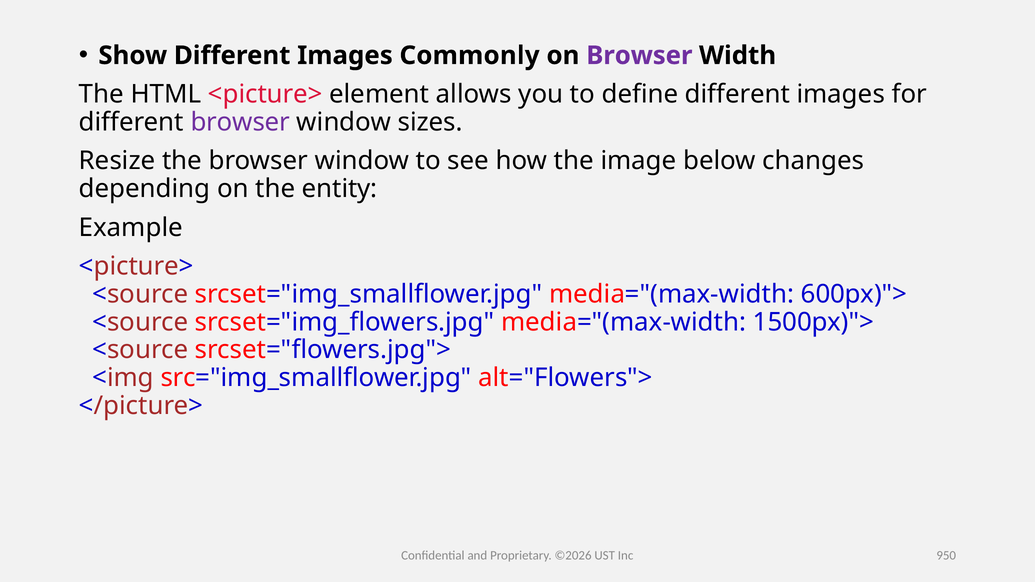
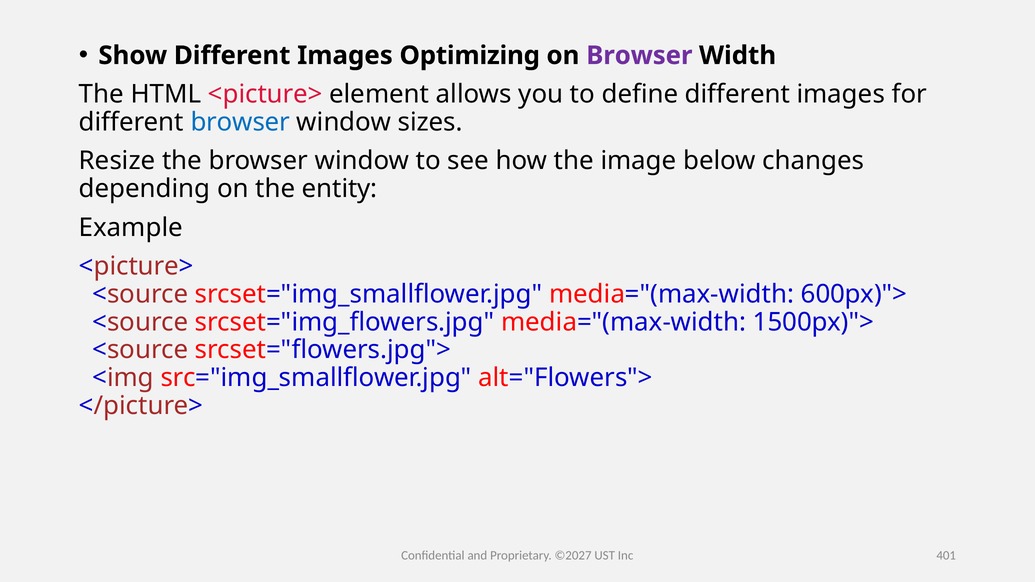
Commonly: Commonly -> Optimizing
browser at (240, 122) colour: purple -> blue
©2026: ©2026 -> ©2027
950: 950 -> 401
